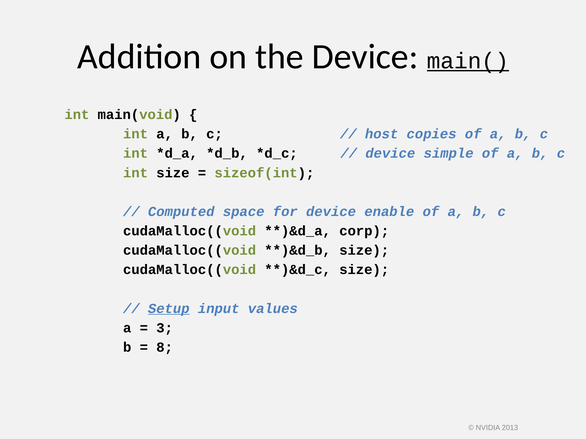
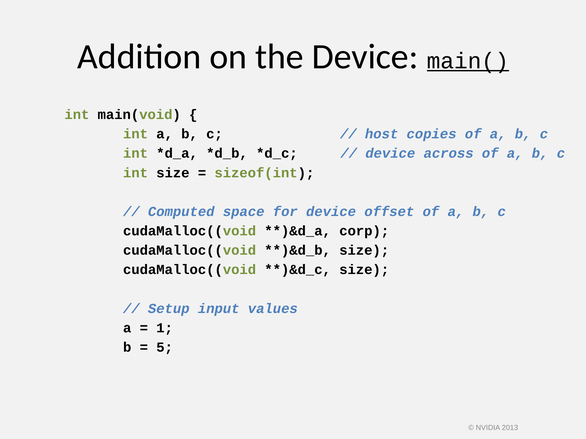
simple: simple -> across
enable: enable -> offset
Setup underline: present -> none
3: 3 -> 1
8: 8 -> 5
